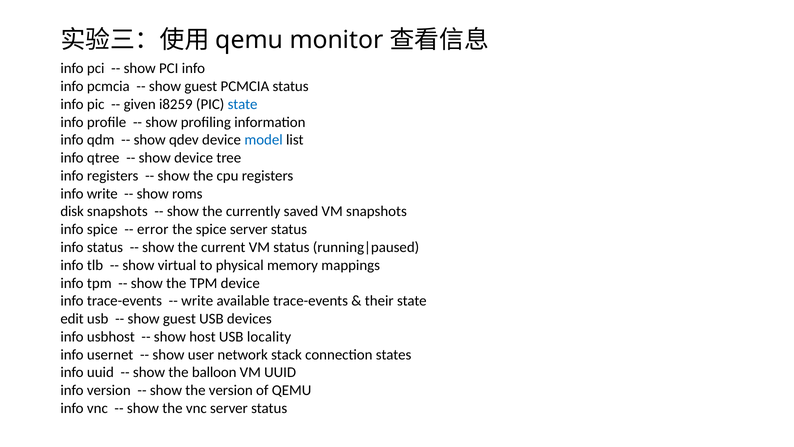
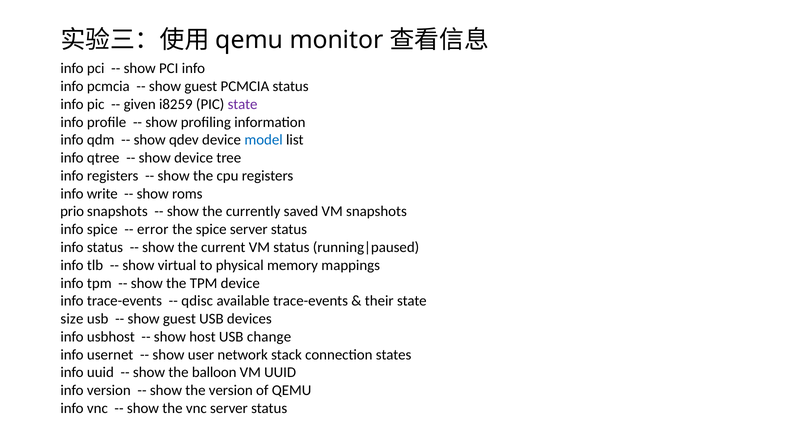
state at (243, 104) colour: blue -> purple
disk: disk -> prio
write at (197, 301): write -> qdisc
edit: edit -> size
locality: locality -> change
